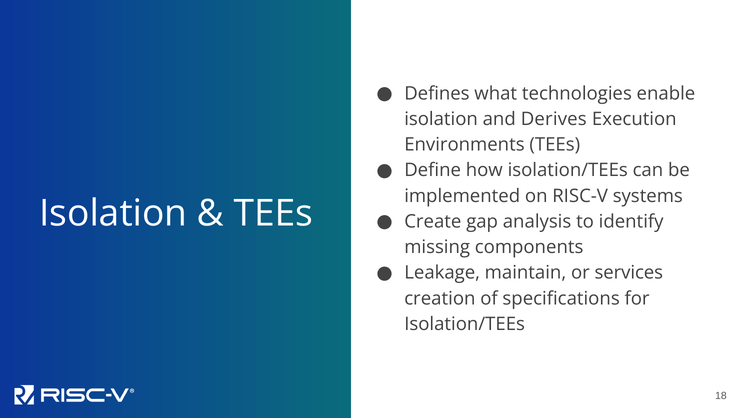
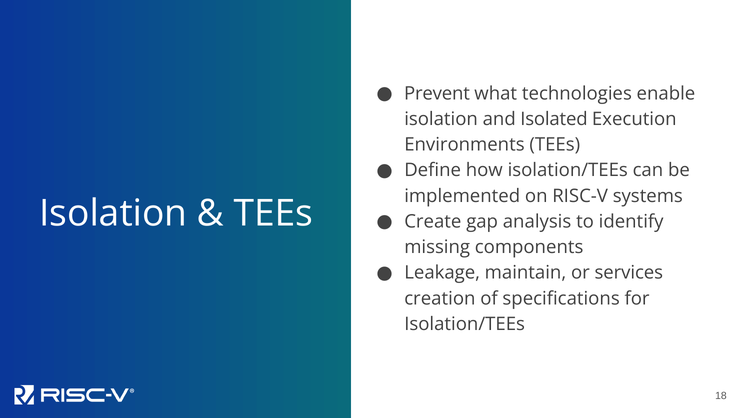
Defines: Defines -> Prevent
Derives: Derives -> Isolated
